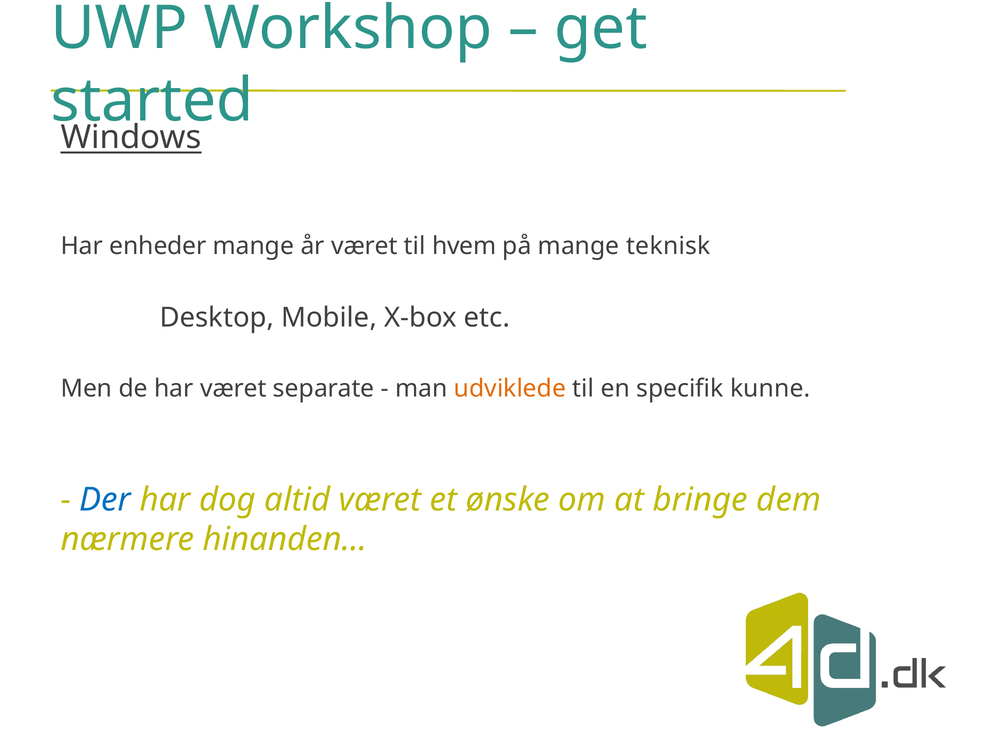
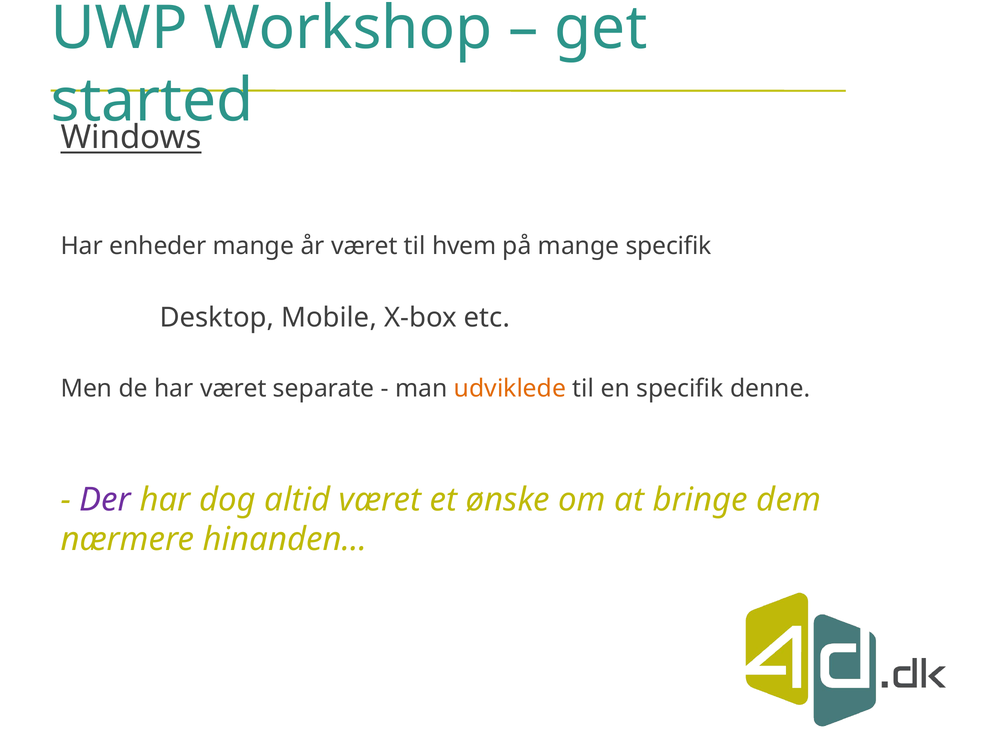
mange teknisk: teknisk -> specifik
kunne: kunne -> denne
Der colour: blue -> purple
